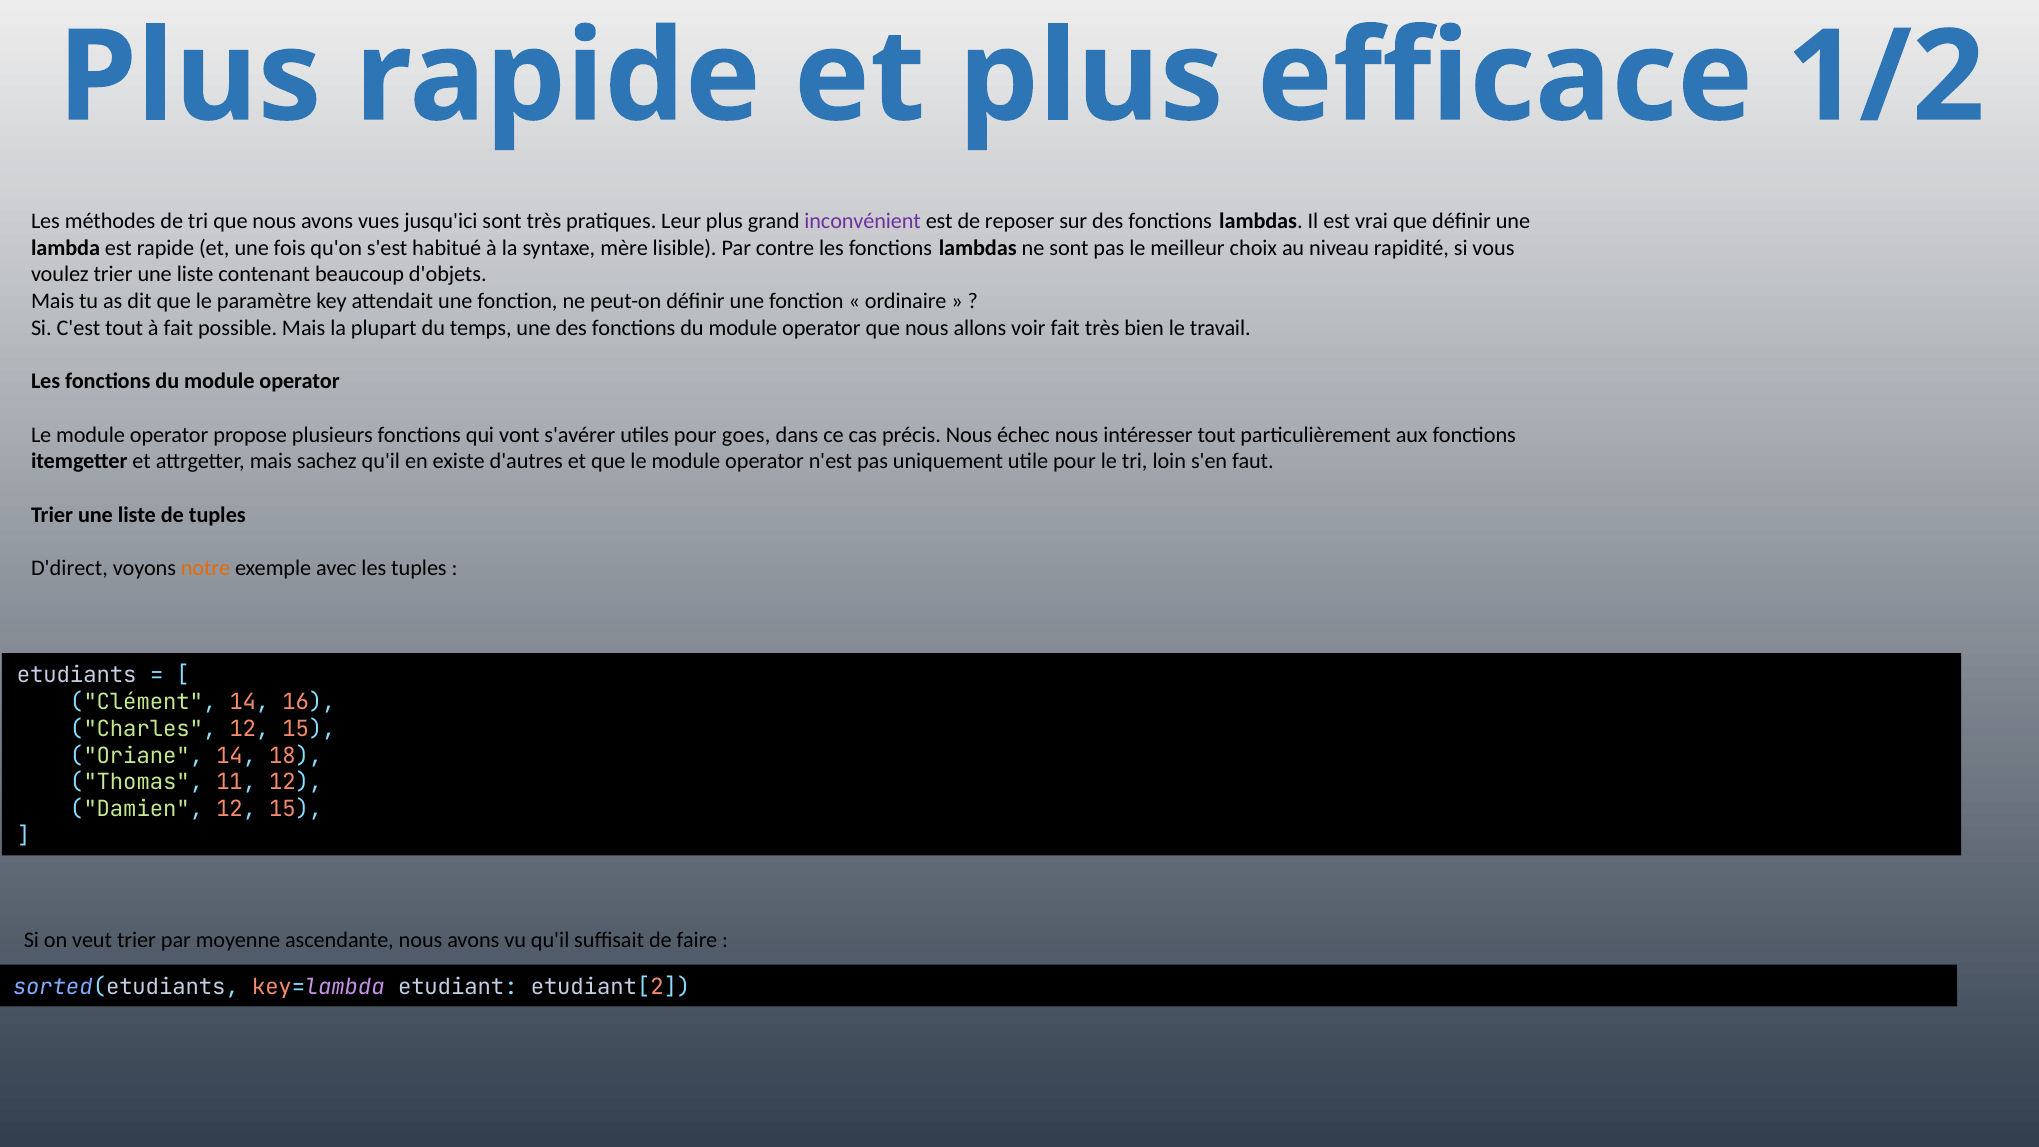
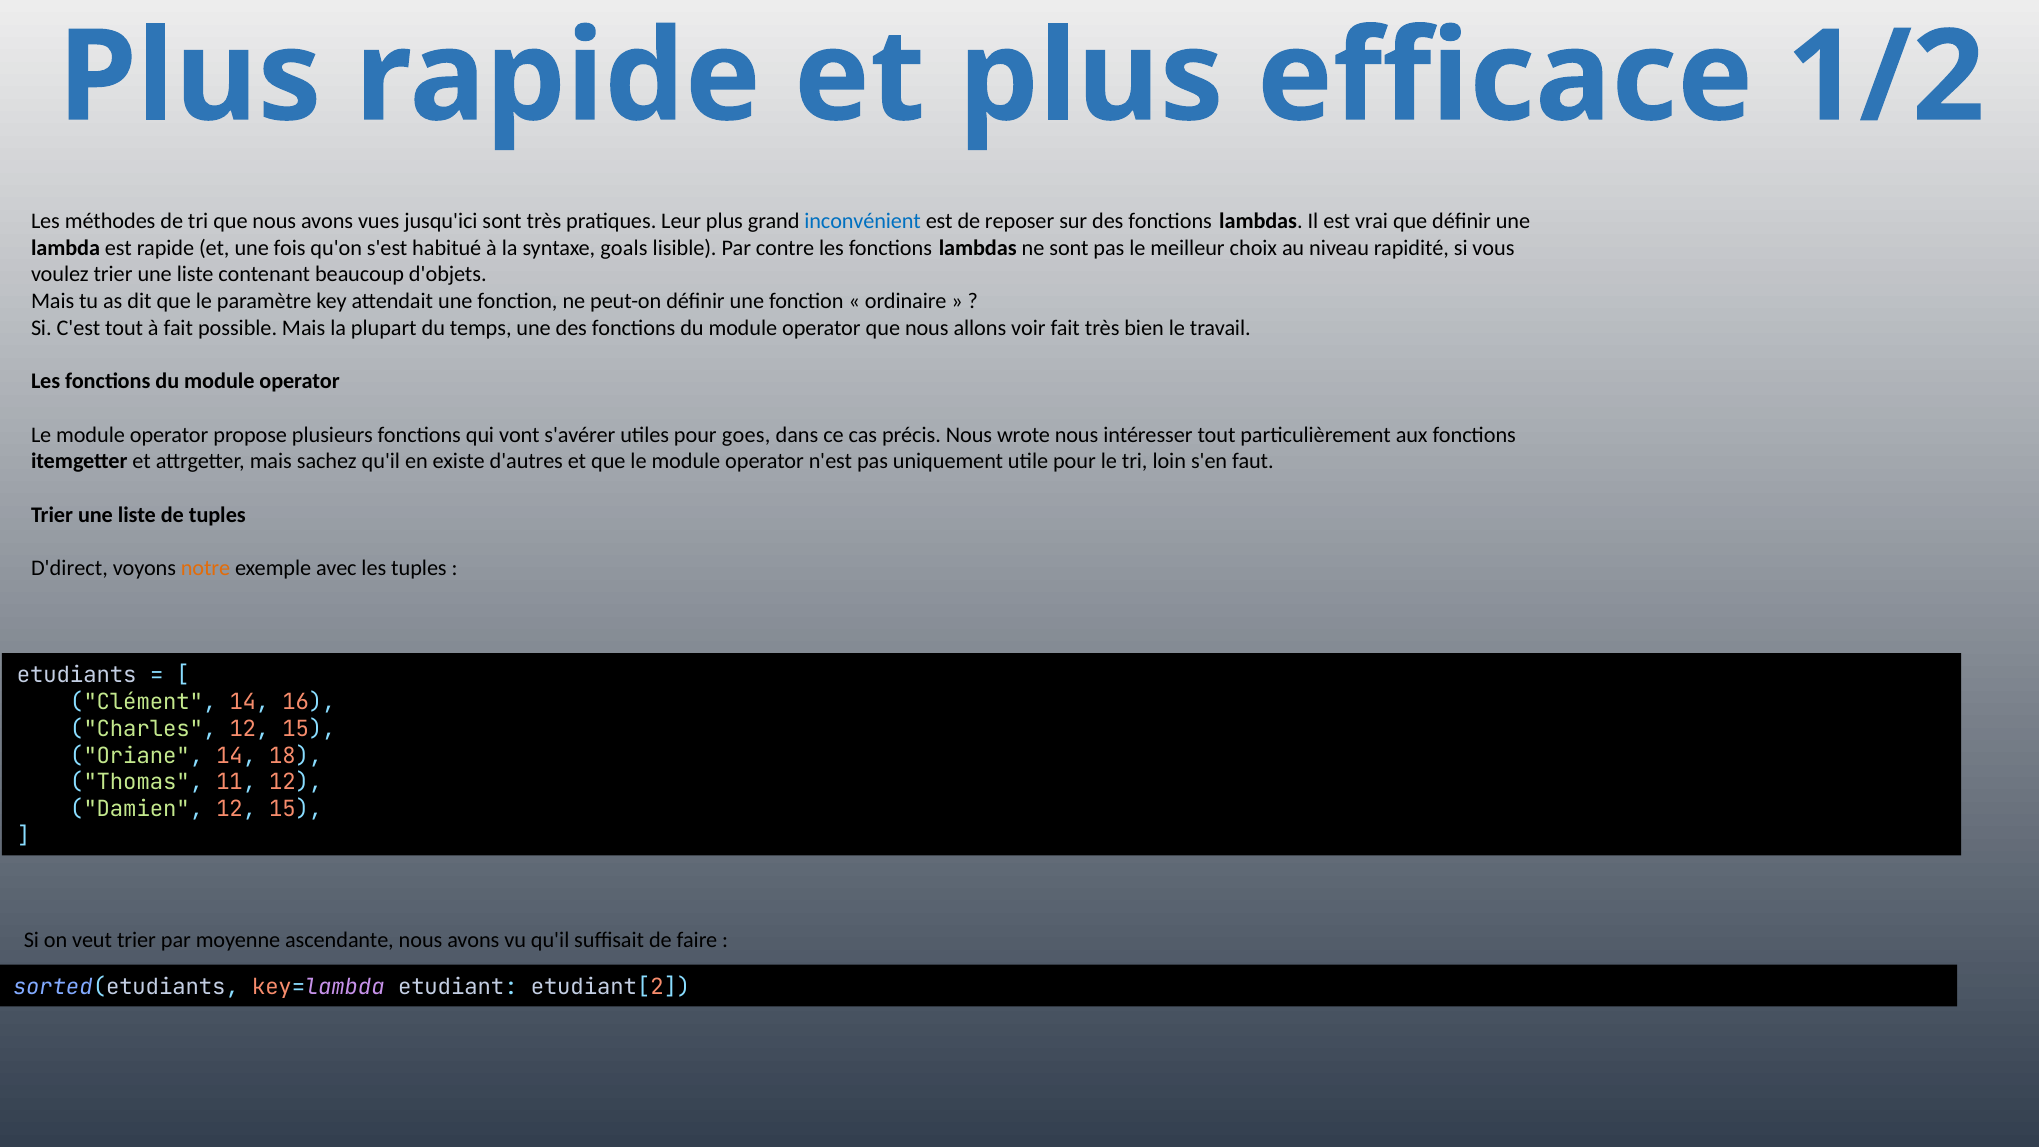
inconvénient colour: purple -> blue
mère: mère -> goals
échec: échec -> wrote
